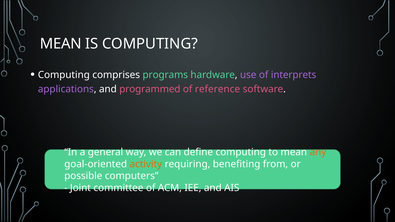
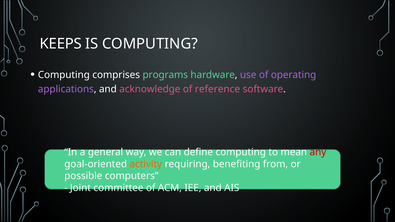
MEAN at (61, 44): MEAN -> KEEPS
interprets: interprets -> operating
programmed: programmed -> acknowledge
any colour: orange -> red
